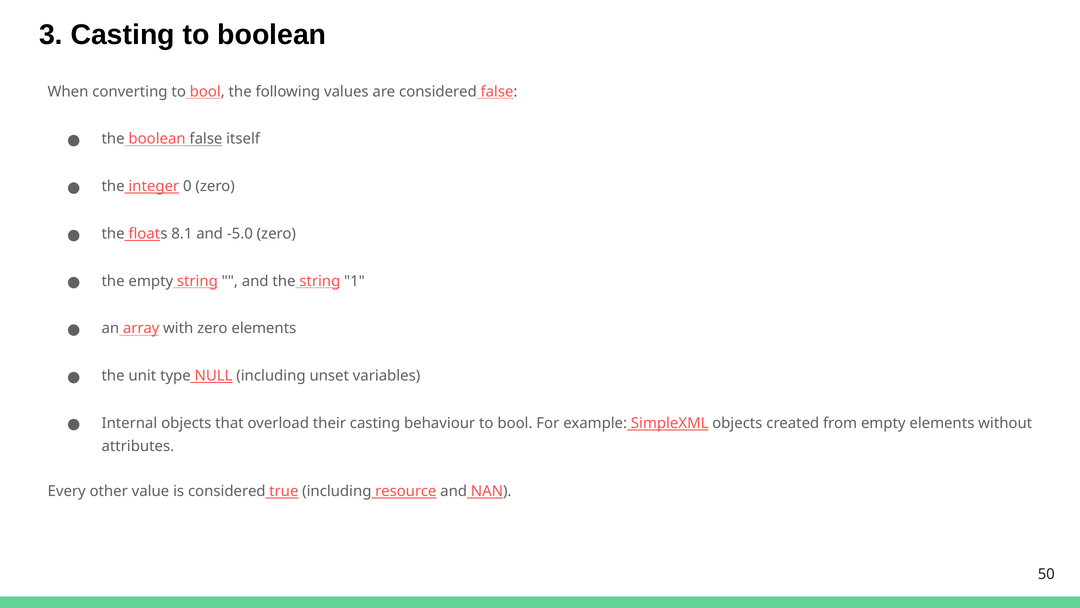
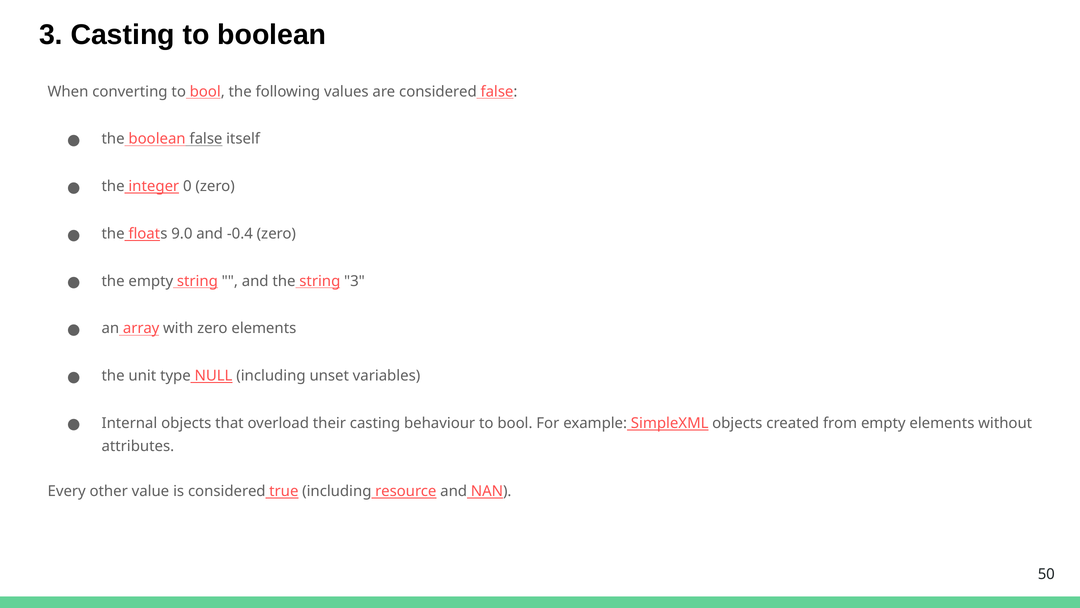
8.1: 8.1 -> 9.0
-5.0: -5.0 -> -0.4
string 1: 1 -> 3
